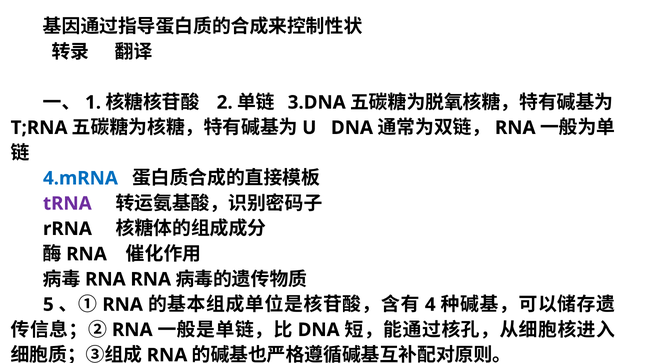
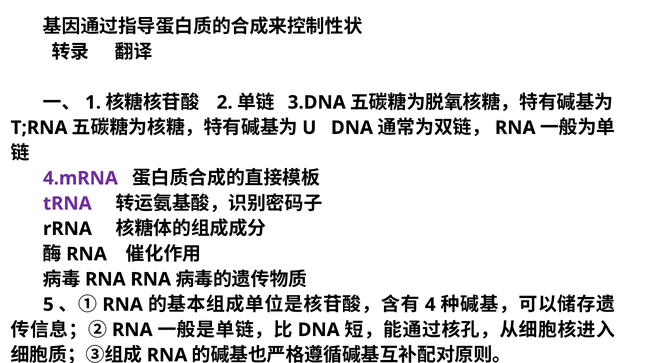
4.mRNA colour: blue -> purple
